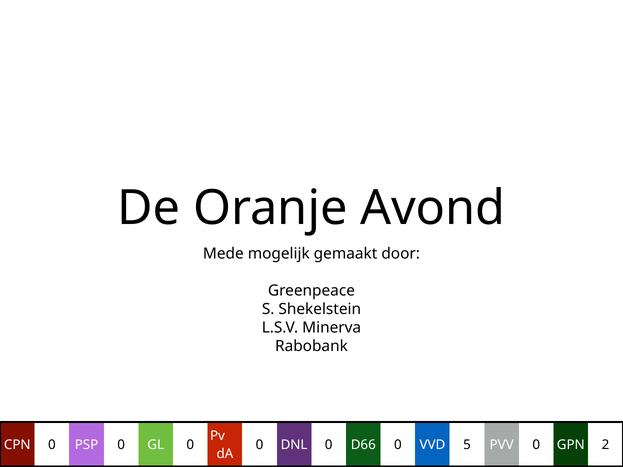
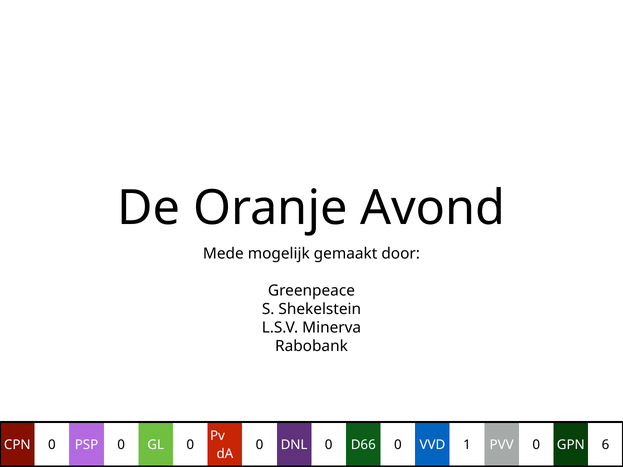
5: 5 -> 1
2: 2 -> 6
